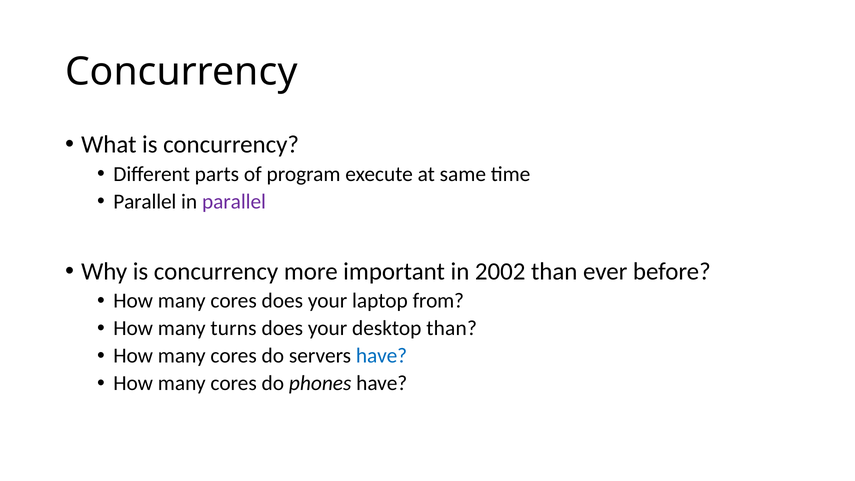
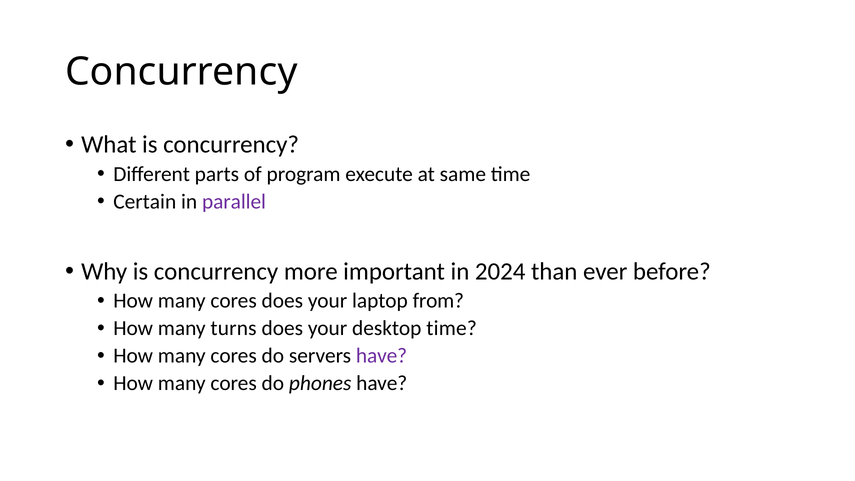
Parallel at (145, 202): Parallel -> Certain
2002: 2002 -> 2024
desktop than: than -> time
have at (382, 356) colour: blue -> purple
